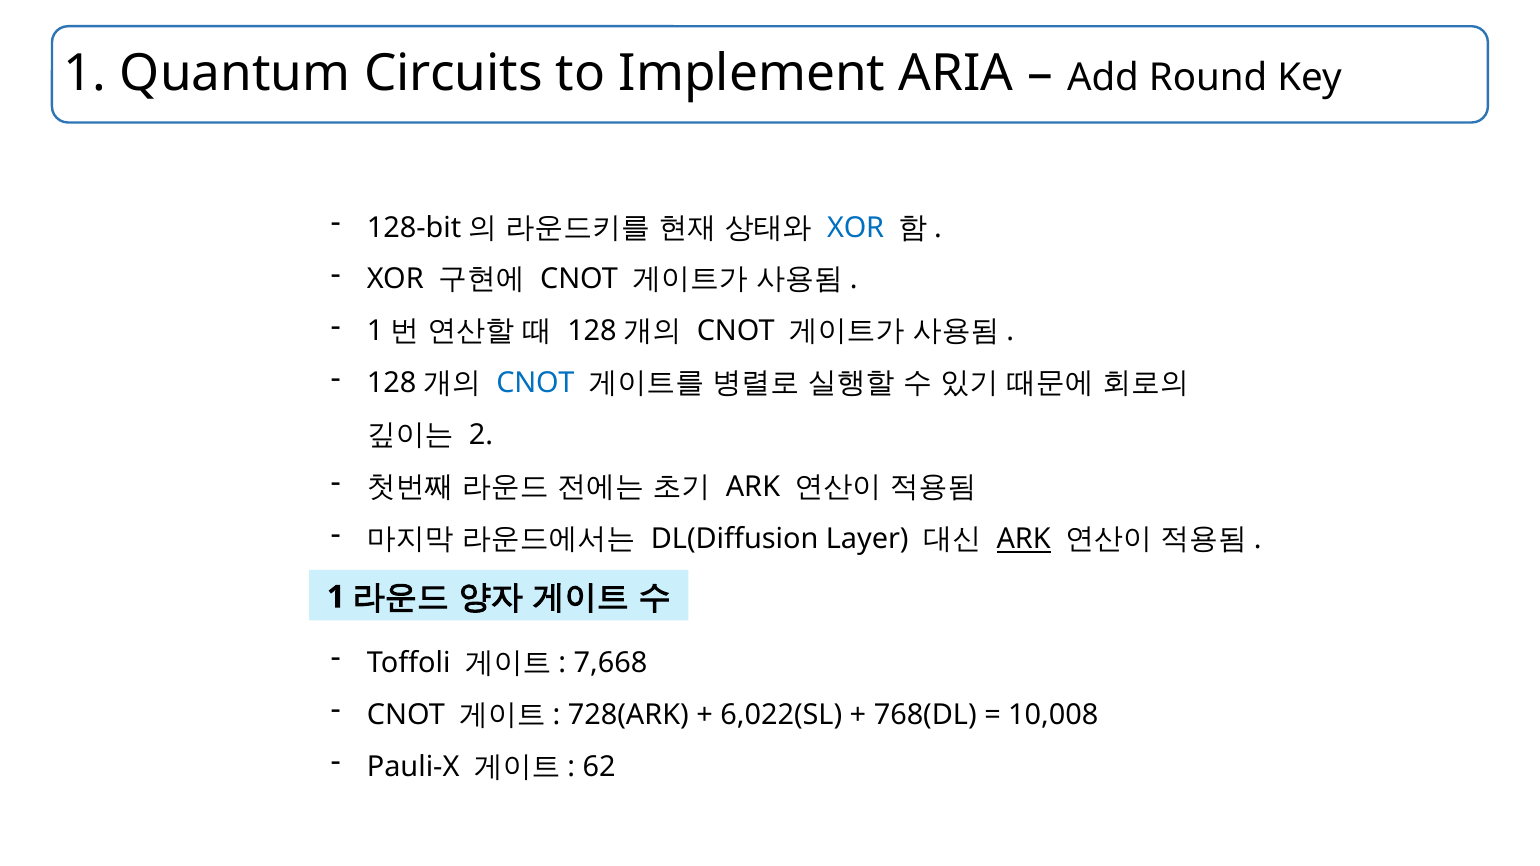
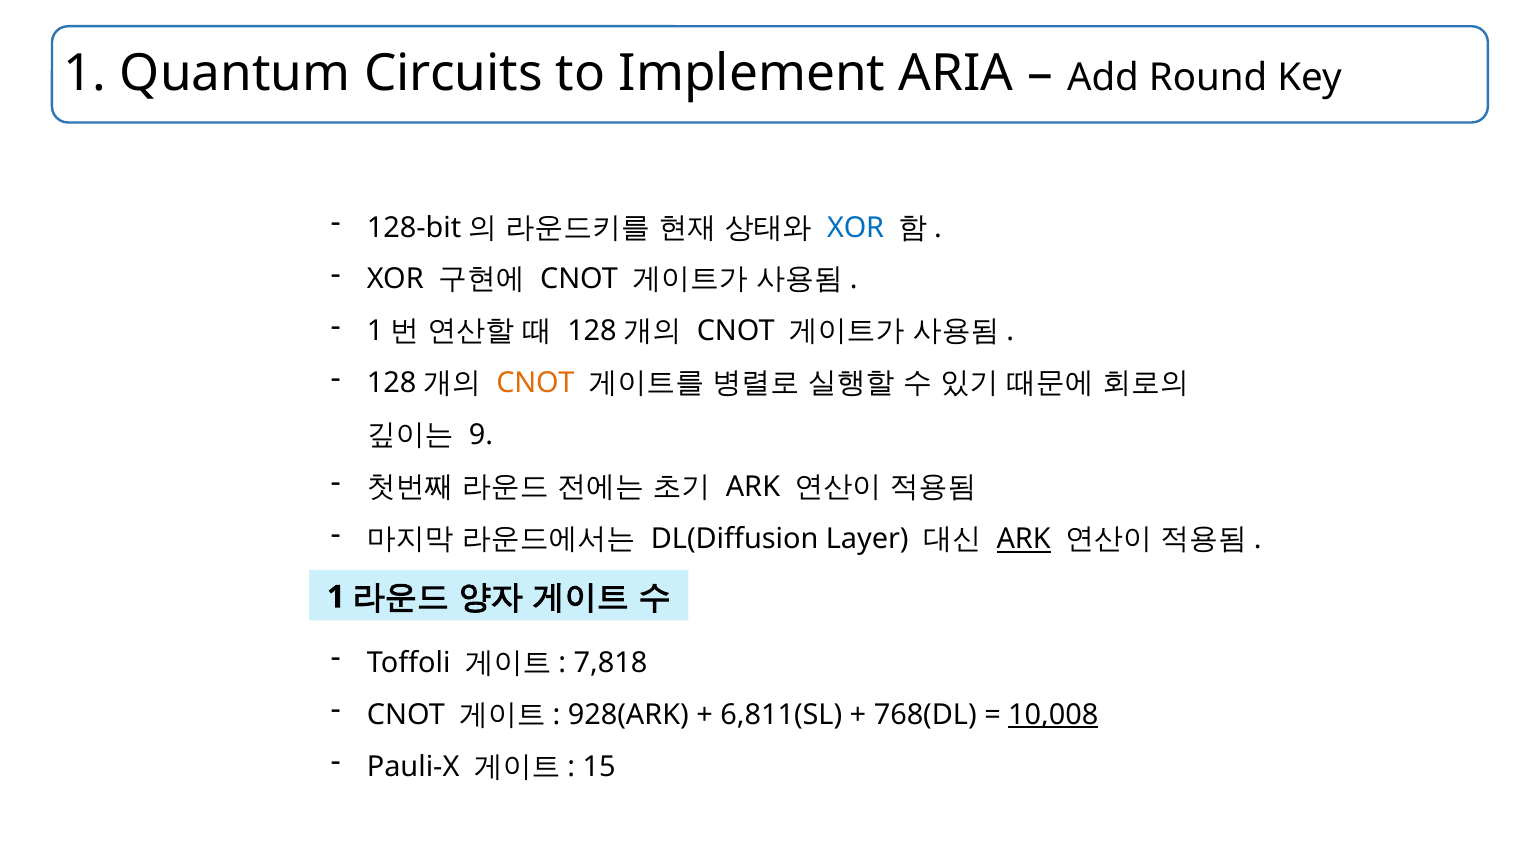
CNOT at (536, 383) colour: blue -> orange
2: 2 -> 9
7,668: 7,668 -> 7,818
728(ARK: 728(ARK -> 928(ARK
6,022(SL: 6,022(SL -> 6,811(SL
10,008 underline: none -> present
62: 62 -> 15
